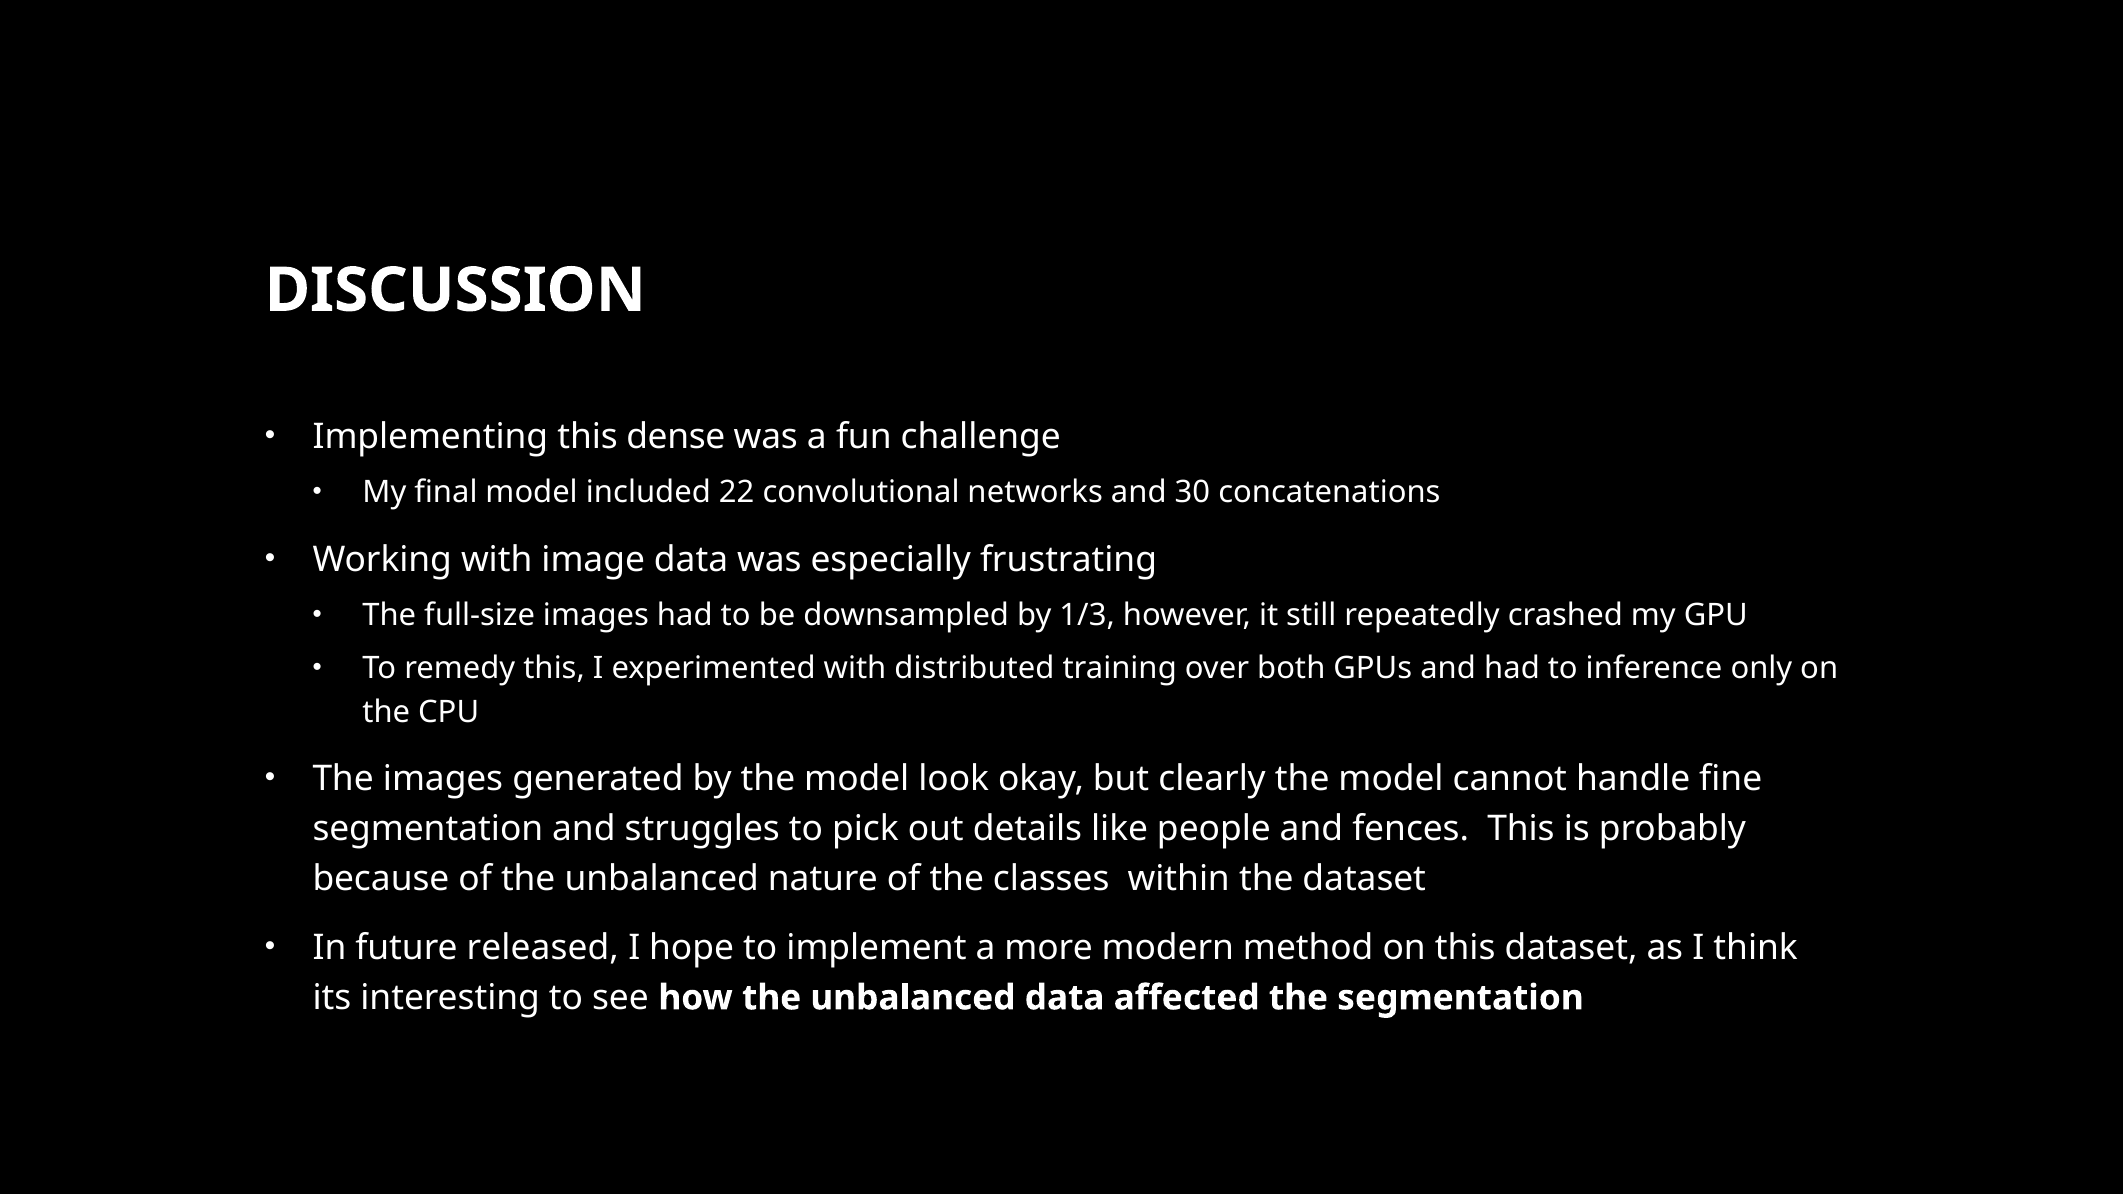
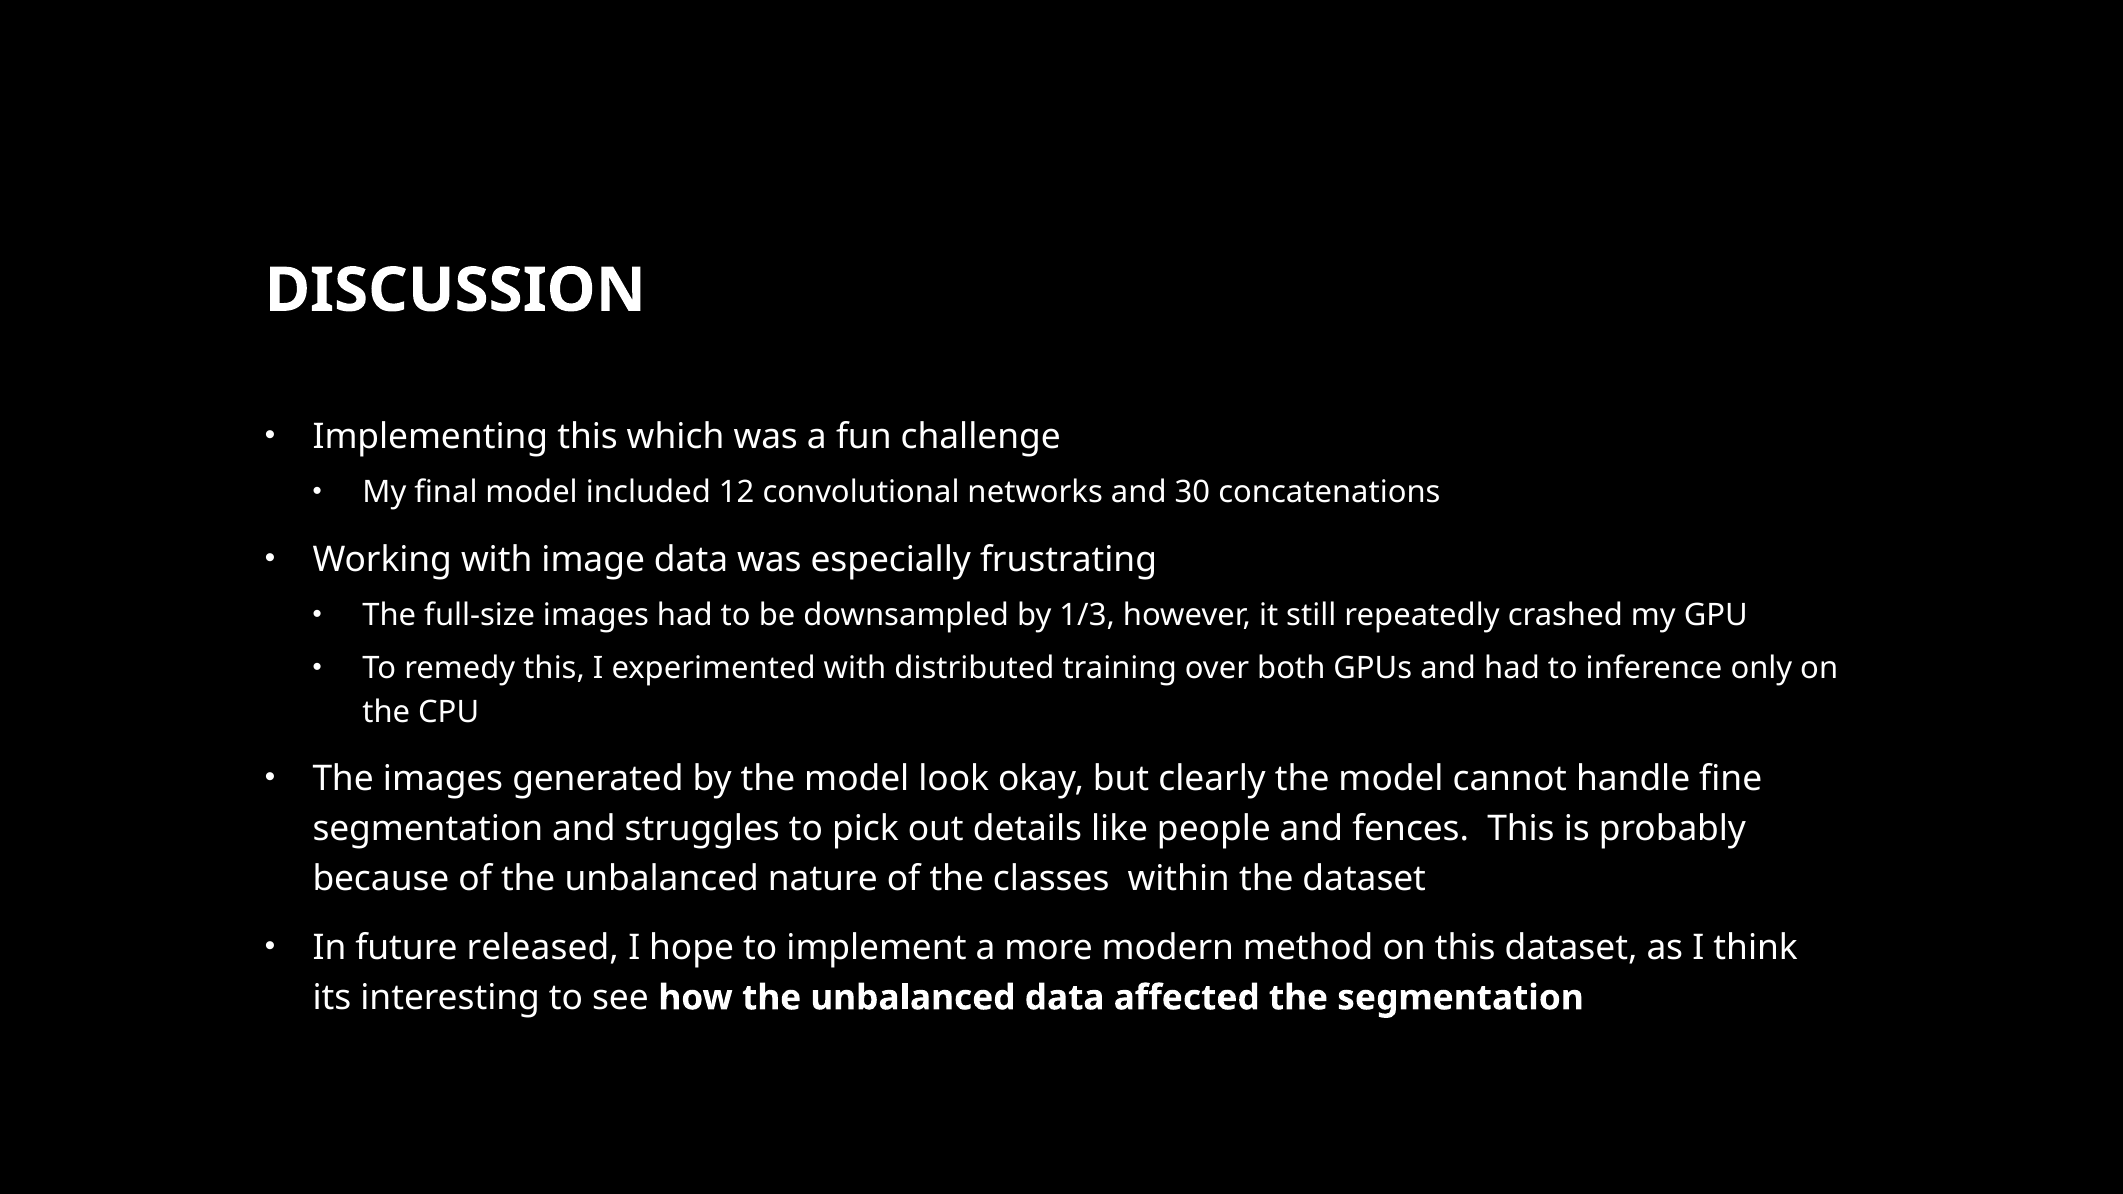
dense: dense -> which
22: 22 -> 12
